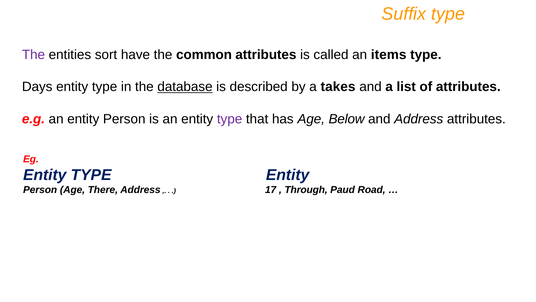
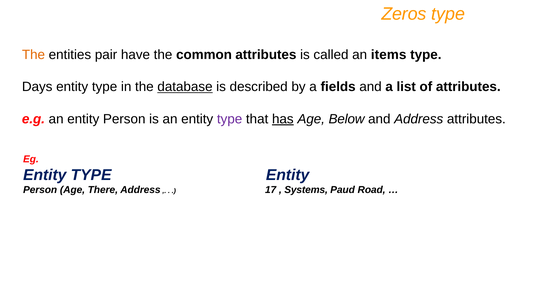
Suffix: Suffix -> Zeros
The at (33, 54) colour: purple -> orange
sort: sort -> pair
takes: takes -> fields
has underline: none -> present
Through: Through -> Systems
